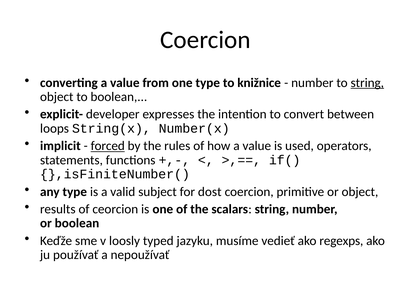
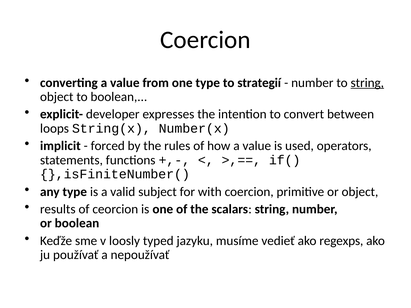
knižnice: knižnice -> strategií
forced underline: present -> none
dost: dost -> with
